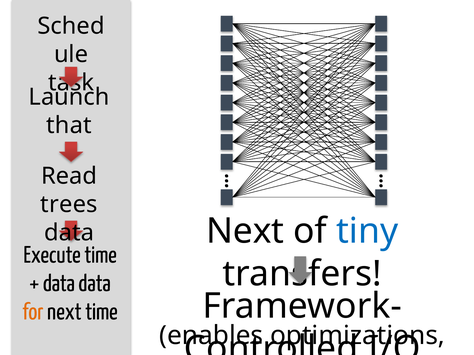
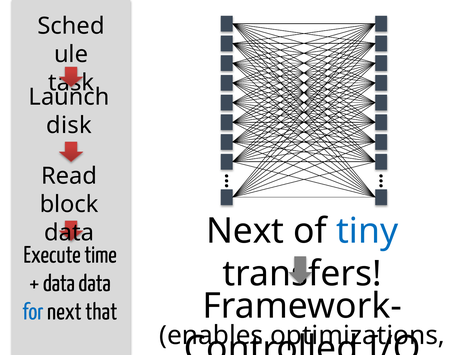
that: that -> disk
trees: trees -> block
for colour: orange -> blue
next time: time -> that
